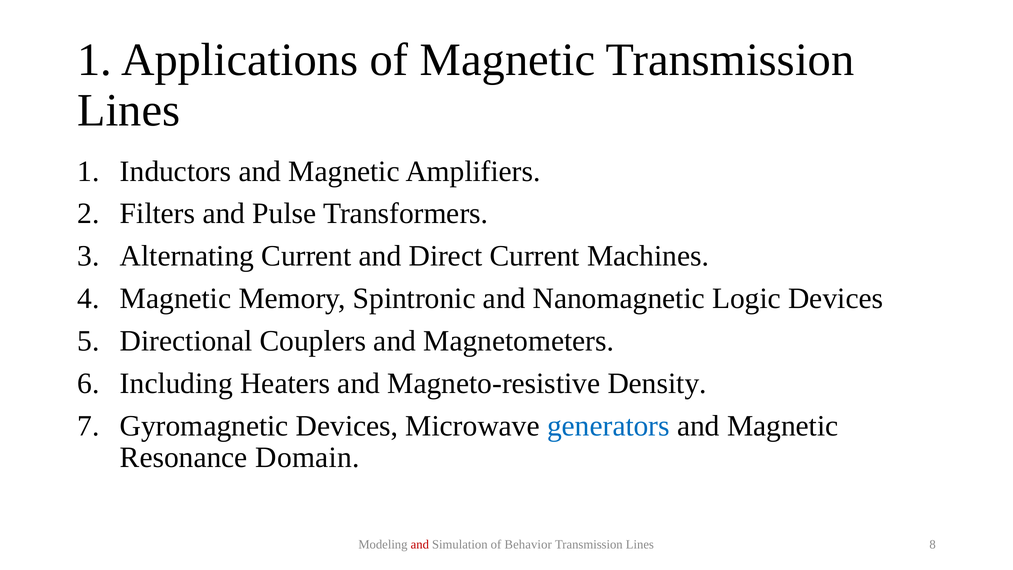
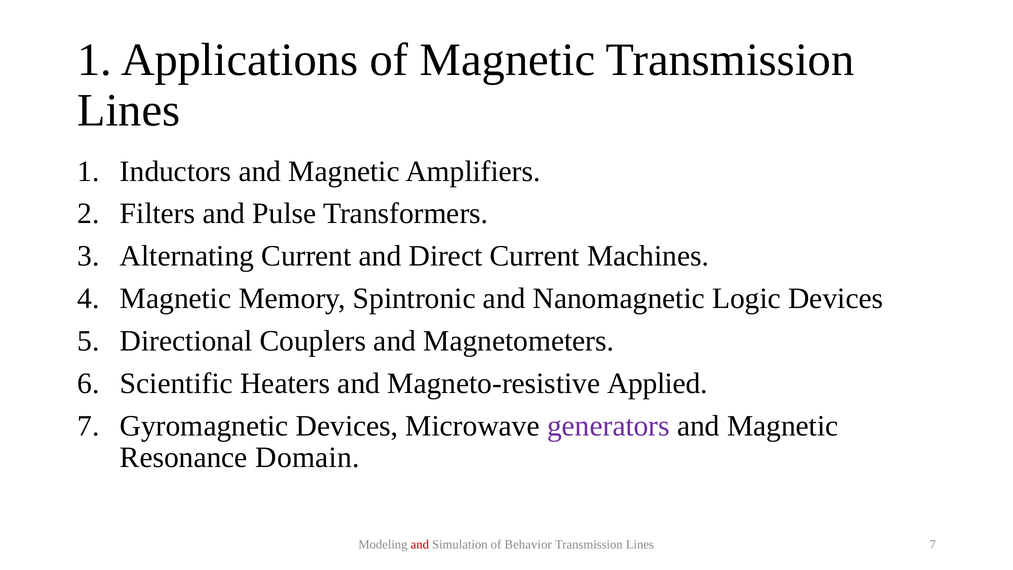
Including: Including -> Scientific
Density: Density -> Applied
generators colour: blue -> purple
Lines 8: 8 -> 7
